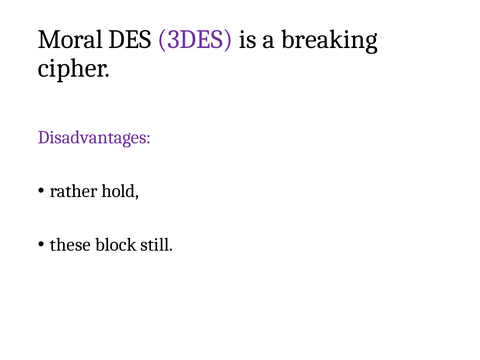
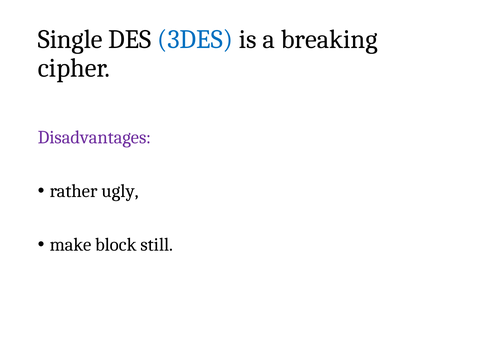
Moral: Moral -> Single
3DES colour: purple -> blue
hold: hold -> ugly
these: these -> make
